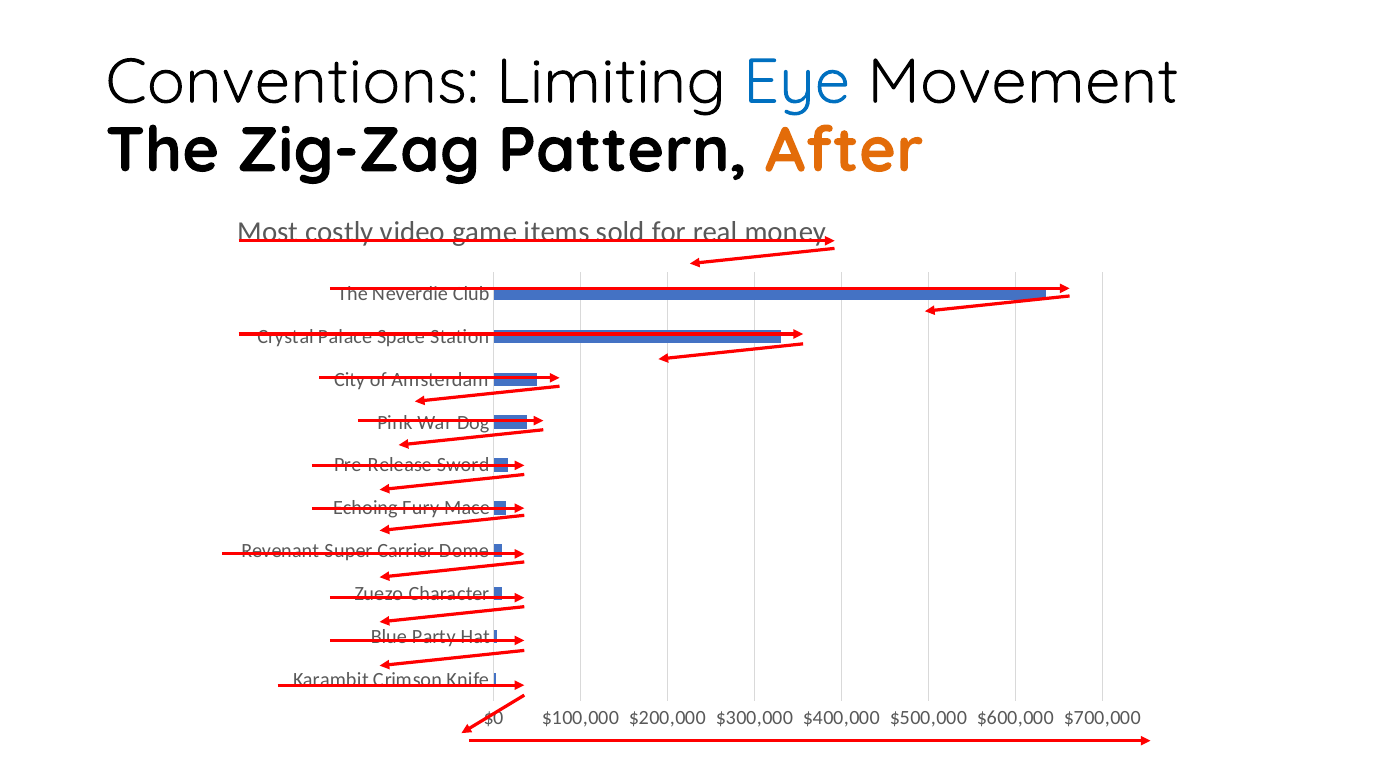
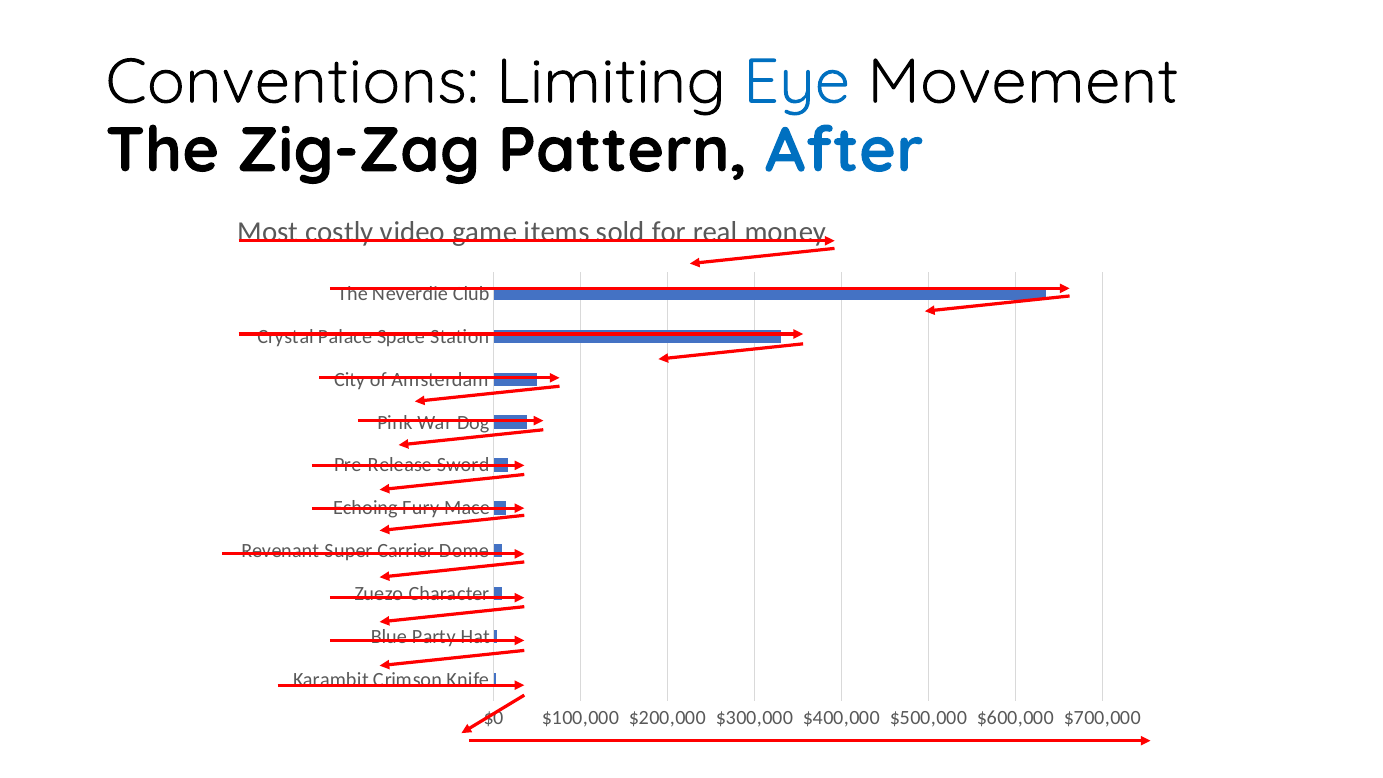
After colour: orange -> blue
